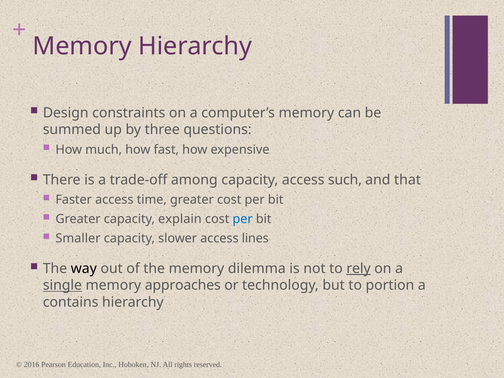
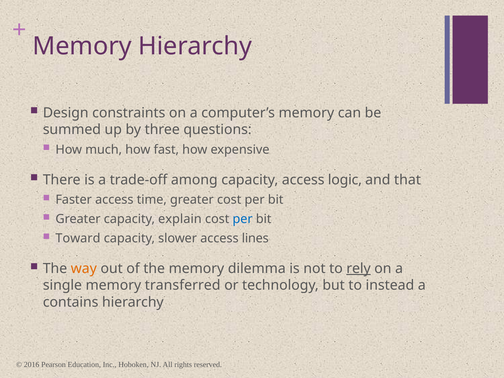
such: such -> logic
Smaller: Smaller -> Toward
way colour: black -> orange
single underline: present -> none
approaches: approaches -> transferred
portion: portion -> instead
